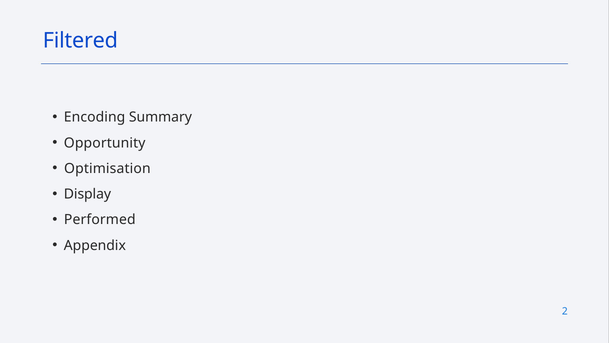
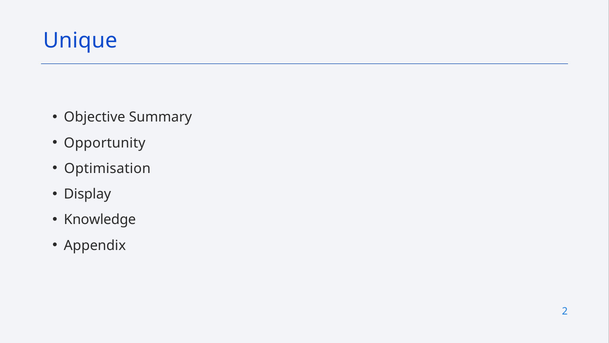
Filtered: Filtered -> Unique
Encoding: Encoding -> Objective
Performed: Performed -> Knowledge
